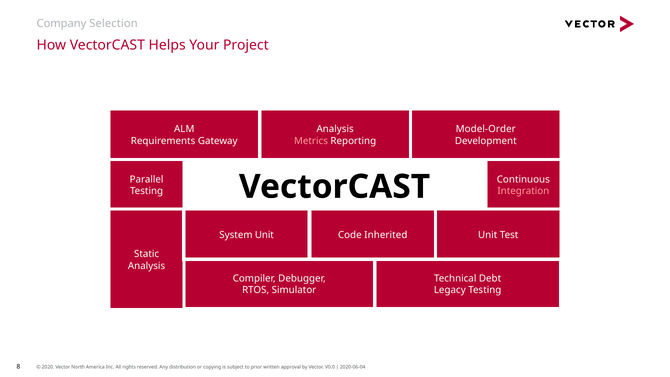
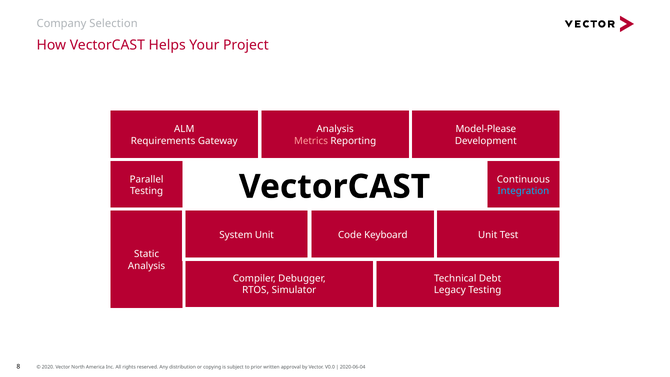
Model-Order: Model-Order -> Model-Please
Integration colour: pink -> light blue
Inherited: Inherited -> Keyboard
